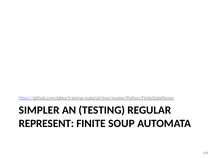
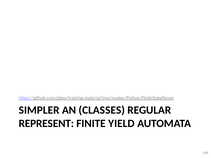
TESTING: TESTING -> CLASSES
SOUP: SOUP -> YIELD
